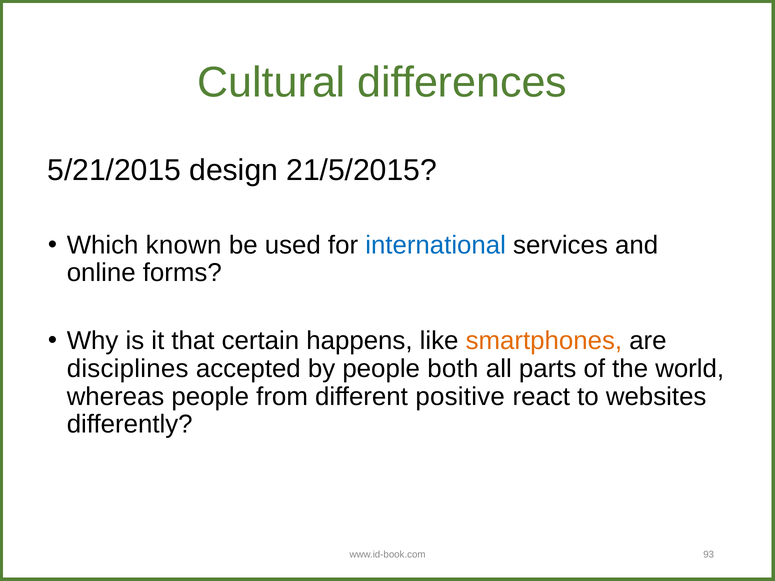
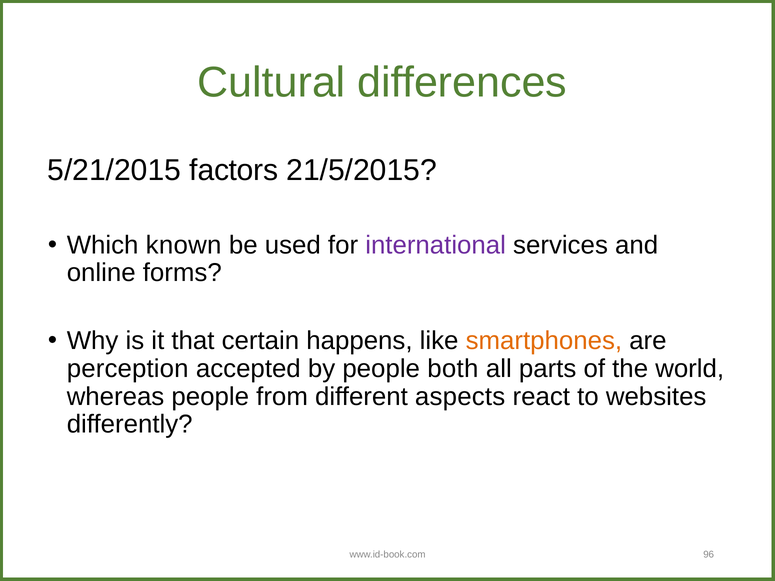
design: design -> factors
international colour: blue -> purple
disciplines: disciplines -> perception
positive: positive -> aspects
93: 93 -> 96
